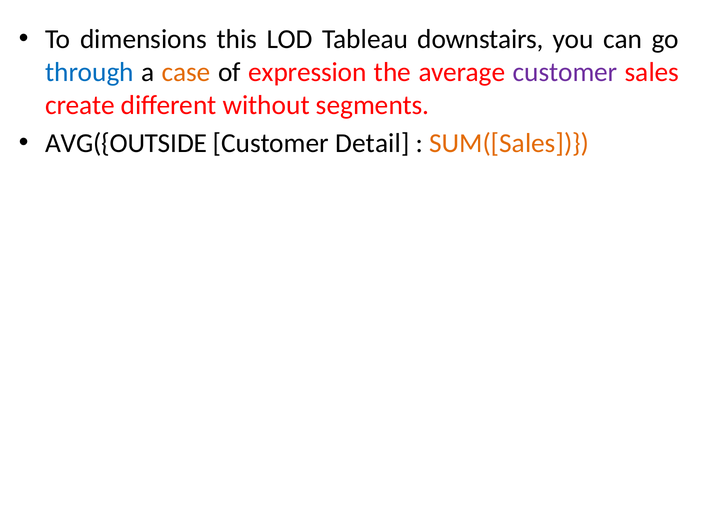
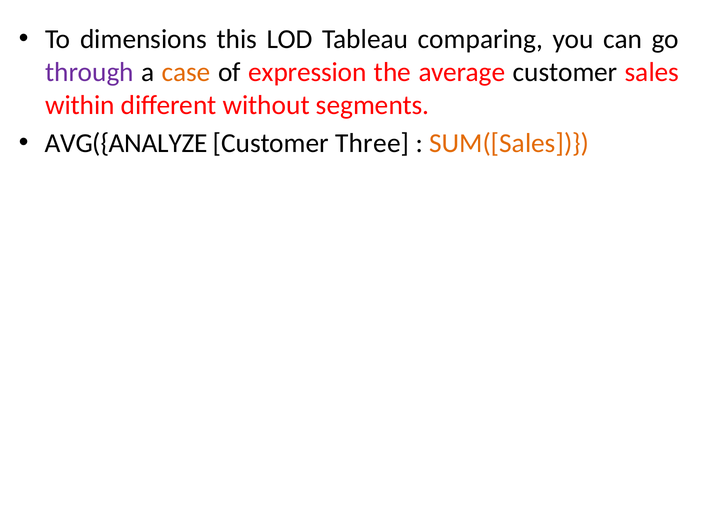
downstairs: downstairs -> comparing
through colour: blue -> purple
customer at (565, 72) colour: purple -> black
create: create -> within
AVG({OUTSIDE: AVG({OUTSIDE -> AVG({ANALYZE
Detail: Detail -> Three
